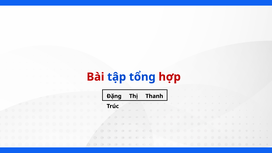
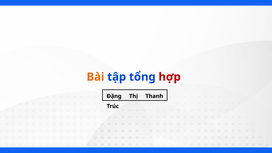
Bài colour: red -> orange
